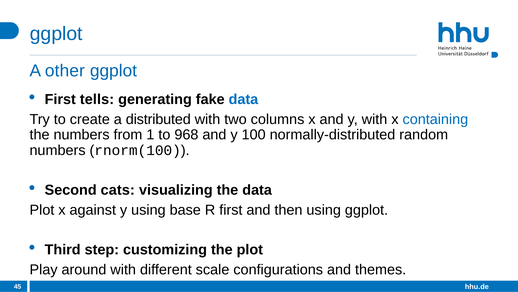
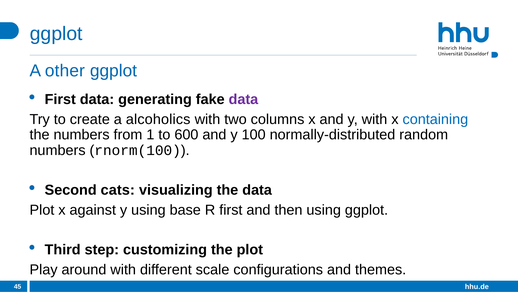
First tells: tells -> data
data at (243, 99) colour: blue -> purple
distributed: distributed -> alcoholics
968: 968 -> 600
